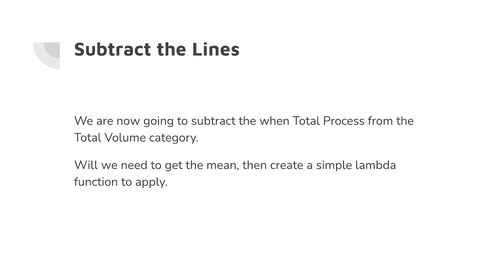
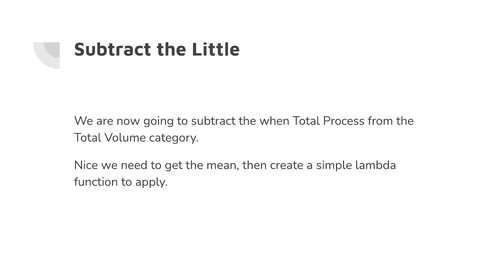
Lines: Lines -> Little
Will: Will -> Nice
